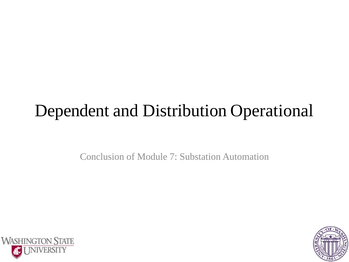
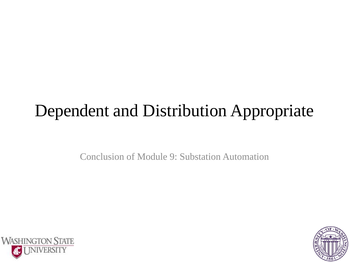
Operational: Operational -> Appropriate
7: 7 -> 9
